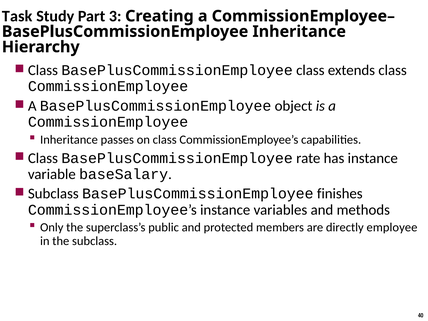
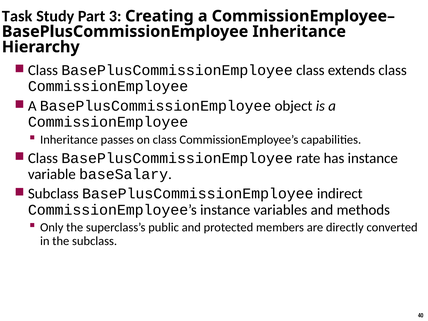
finishes: finishes -> indirect
employee: employee -> converted
